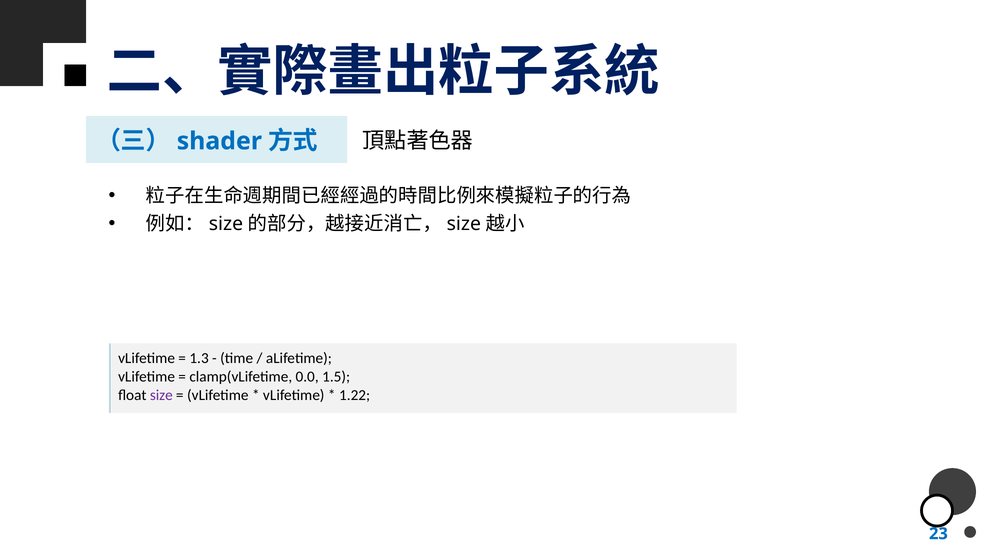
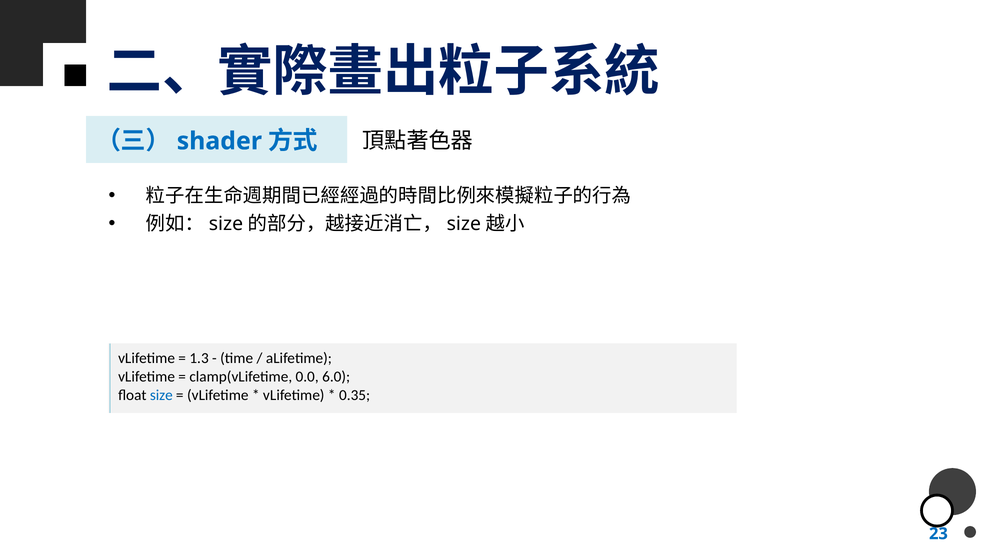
1.5: 1.5 -> 6.0
size colour: purple -> blue
1.22: 1.22 -> 0.35
